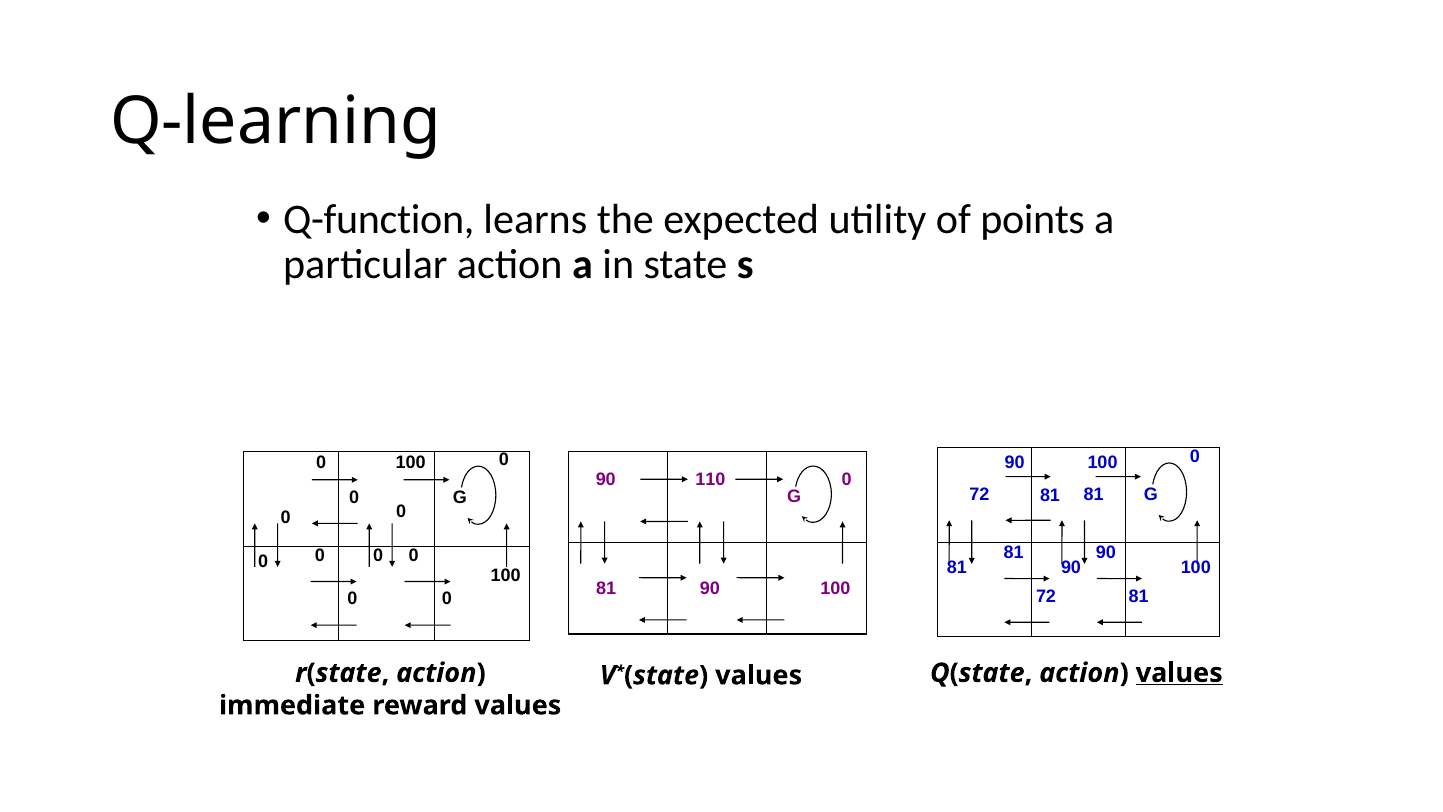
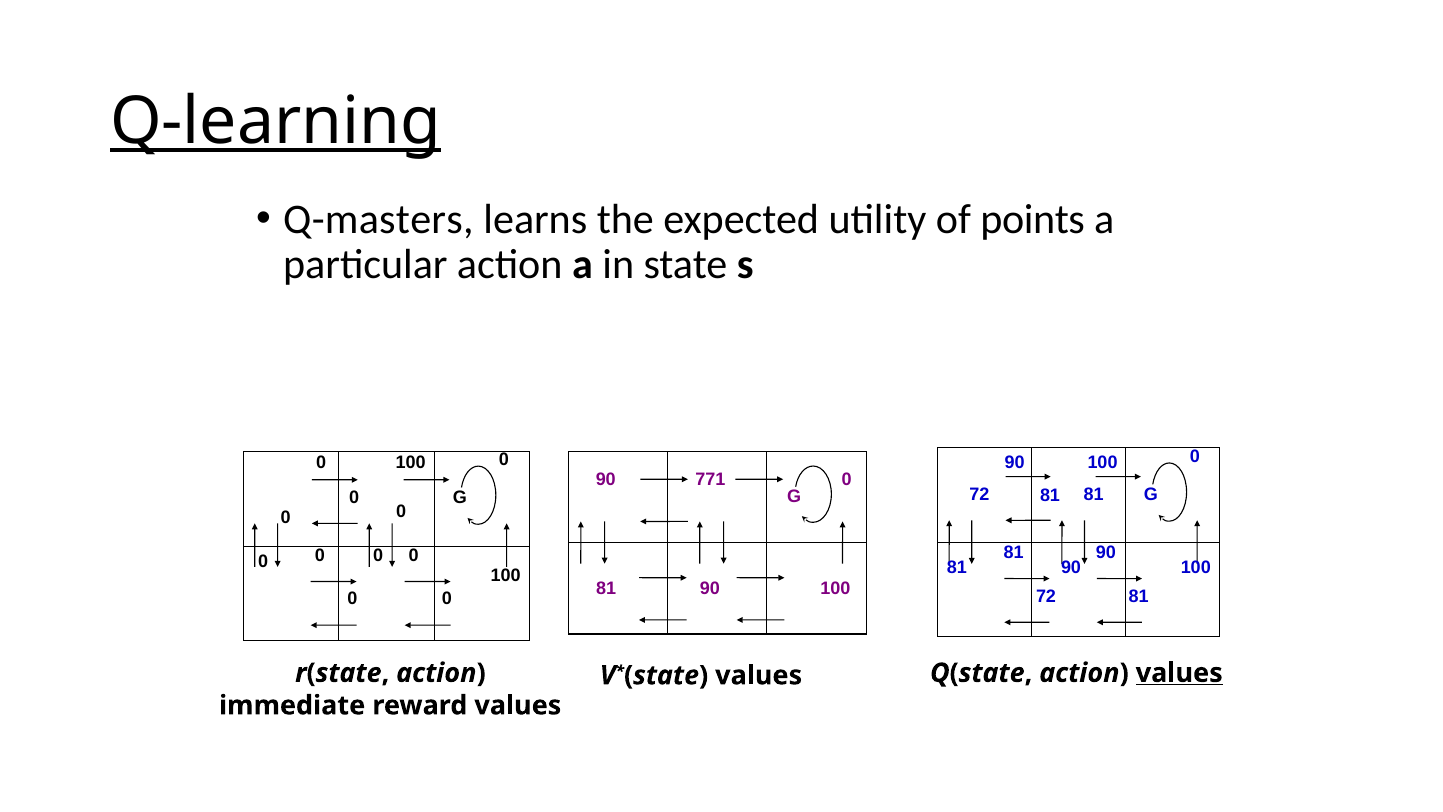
Q-learning underline: none -> present
Q-function: Q-function -> Q-masters
110: 110 -> 771
